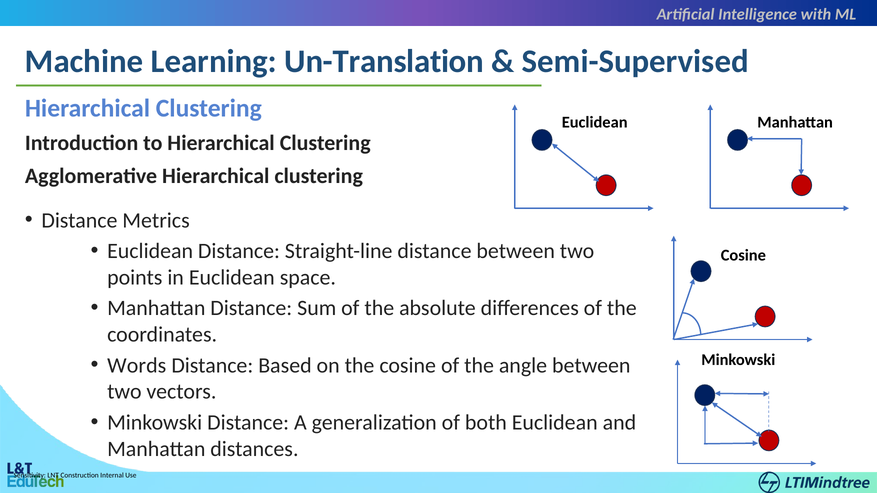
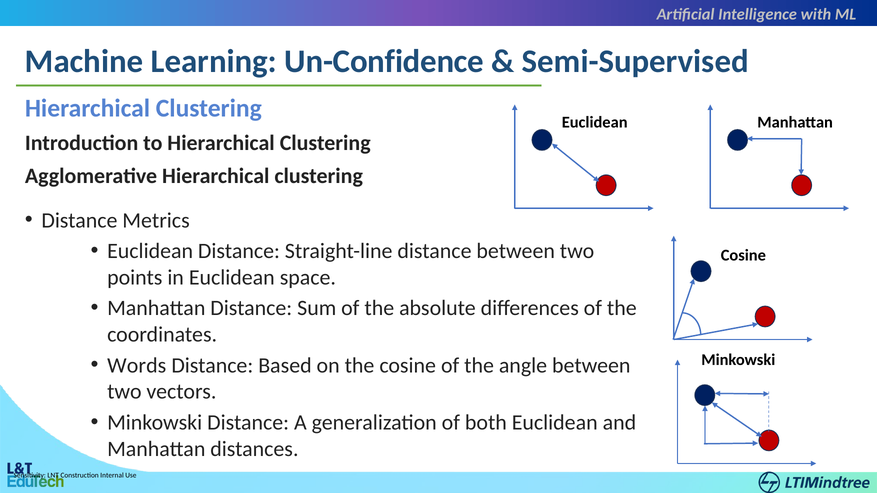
Un-Translation: Un-Translation -> Un-Confidence
